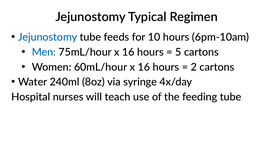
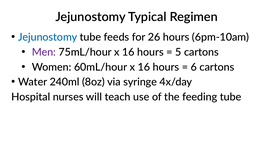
10: 10 -> 26
Men colour: blue -> purple
2: 2 -> 6
